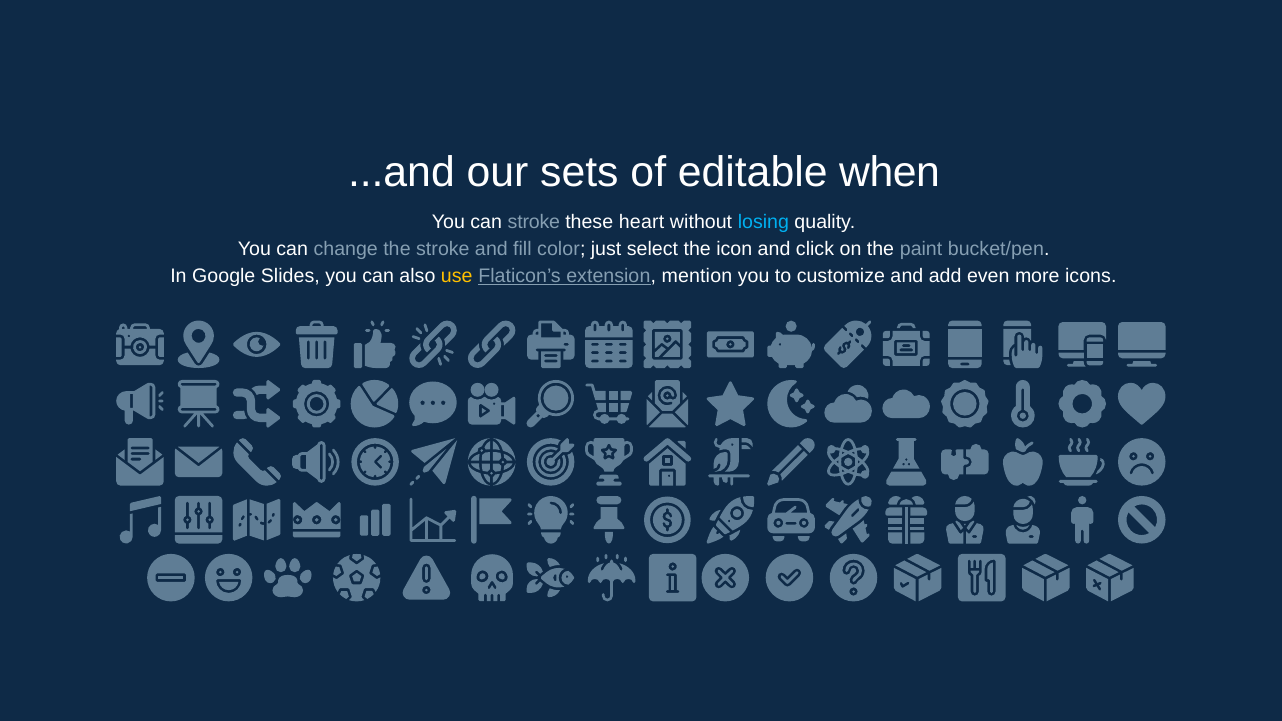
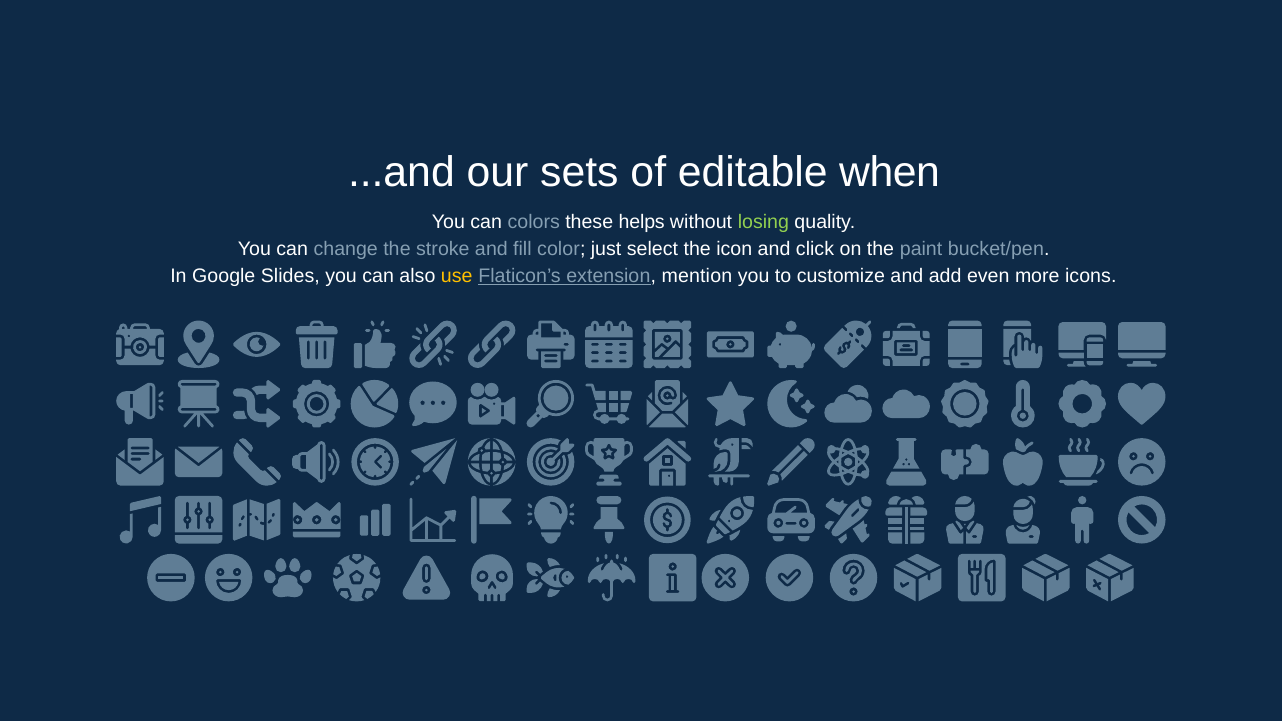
can stroke: stroke -> colors
heart: heart -> helps
losing colour: light blue -> light green
